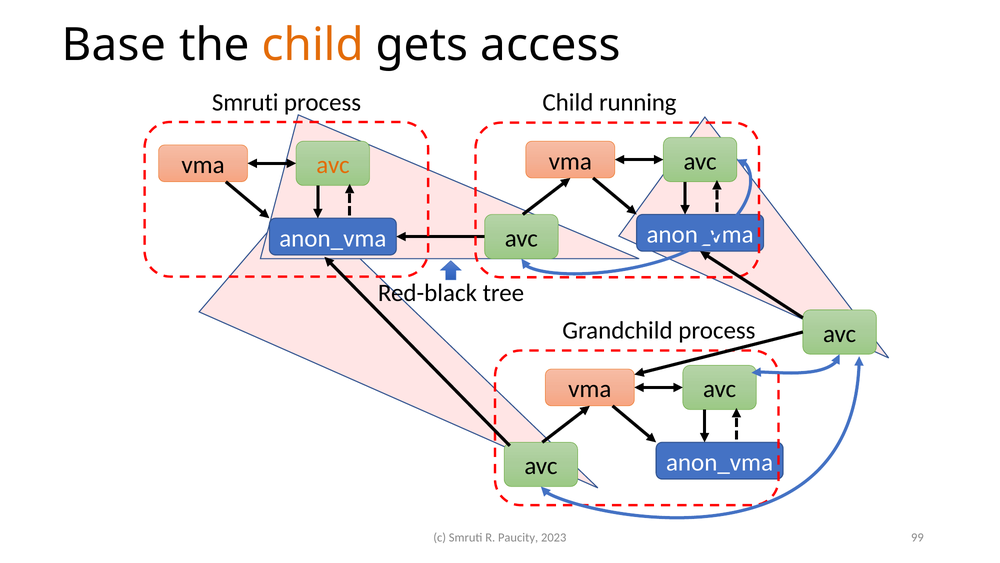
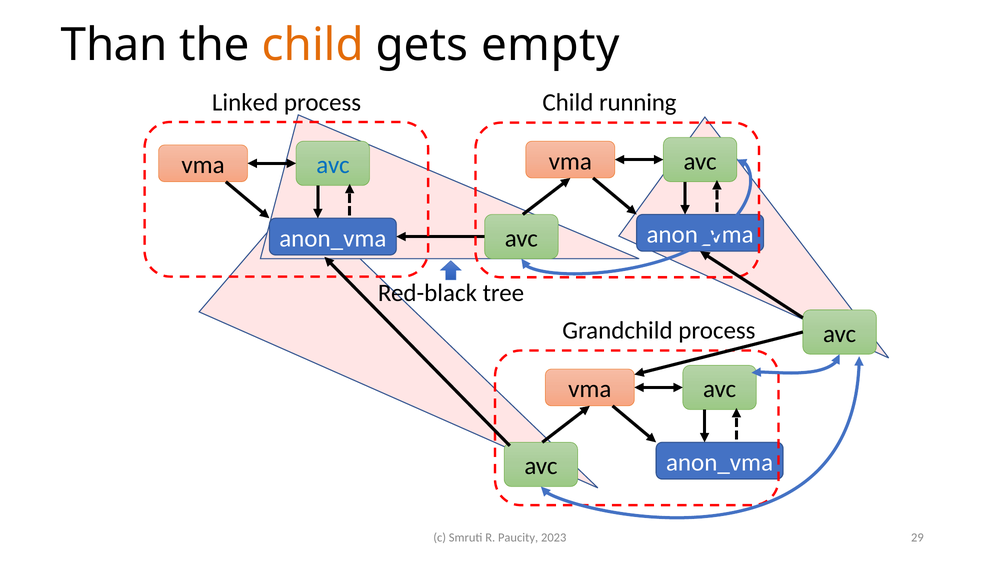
Base: Base -> Than
access: access -> empty
Smruti at (245, 103): Smruti -> Linked
avc at (333, 165) colour: orange -> blue
99: 99 -> 29
